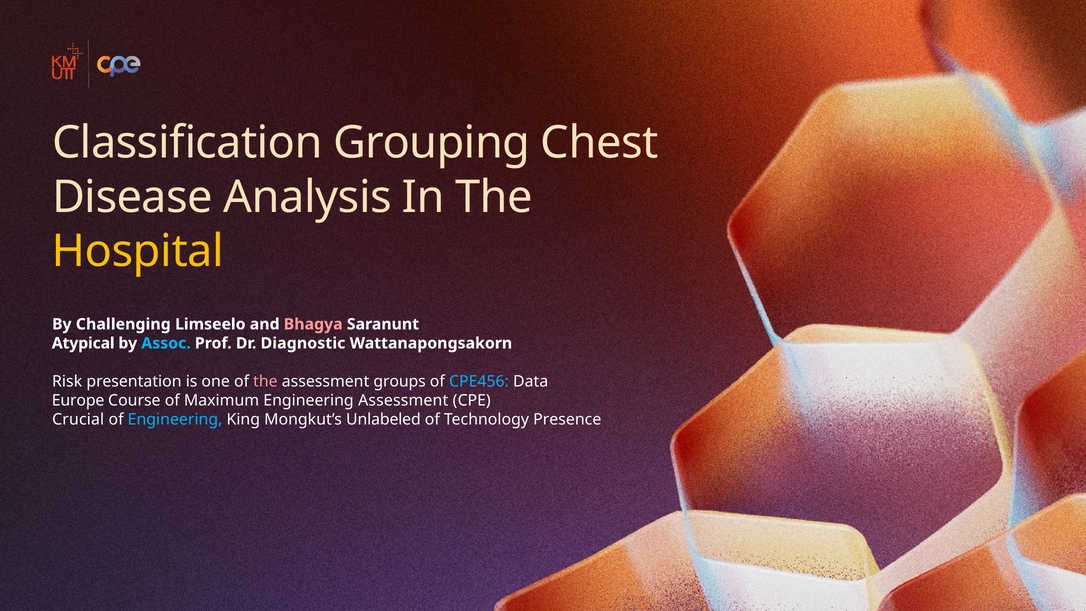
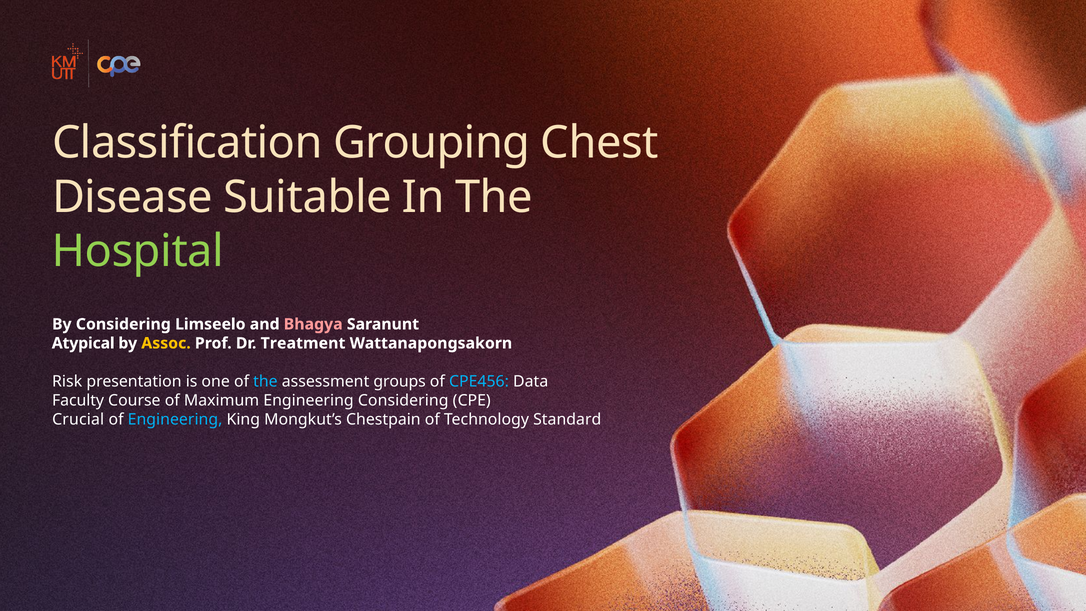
Analysis: Analysis -> Suitable
Hospital colour: yellow -> light green
By Challenging: Challenging -> Considering
Assoc colour: light blue -> yellow
Diagnostic: Diagnostic -> Treatment
the at (265, 381) colour: pink -> light blue
Europe: Europe -> Faculty
Engineering Assessment: Assessment -> Considering
Unlabeled: Unlabeled -> Chestpain
Presence: Presence -> Standard
